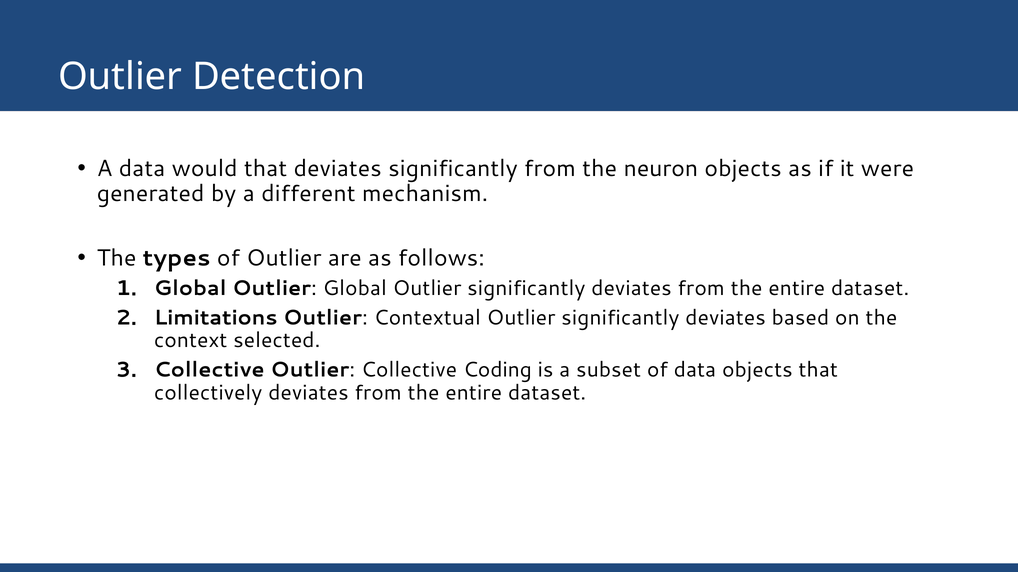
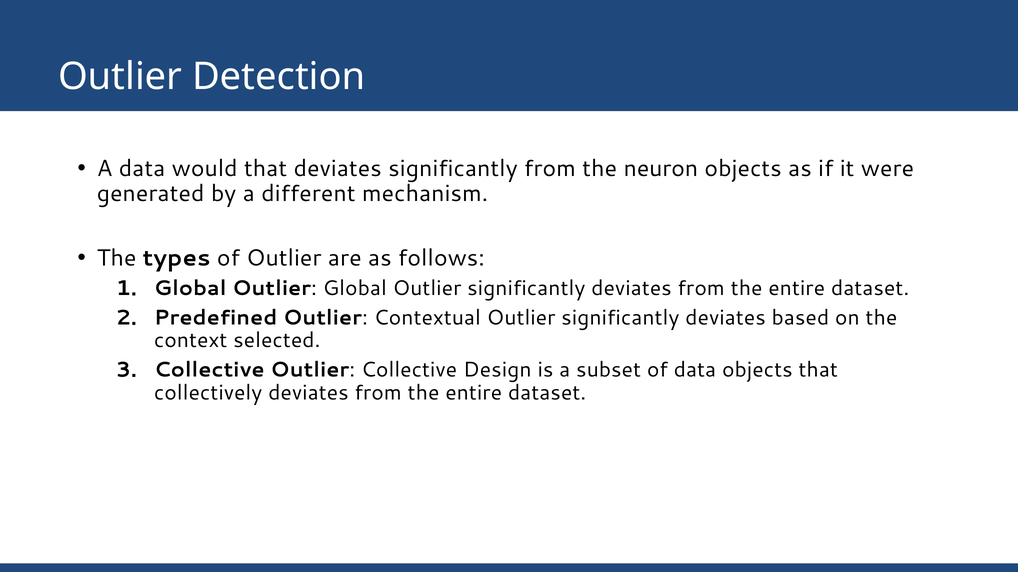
Limitations: Limitations -> Predefined
Coding: Coding -> Design
